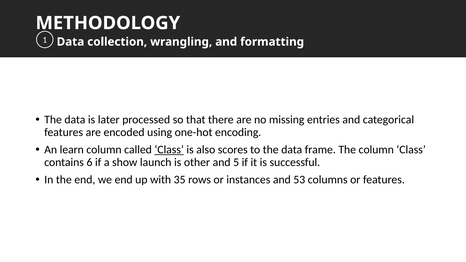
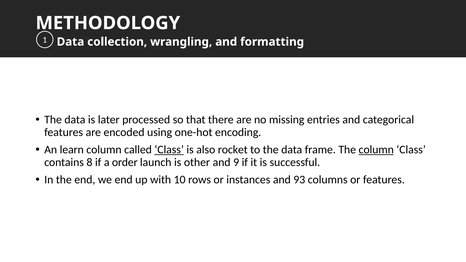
scores: scores -> rocket
column at (376, 150) underline: none -> present
6: 6 -> 8
show: show -> order
5: 5 -> 9
35: 35 -> 10
53: 53 -> 93
